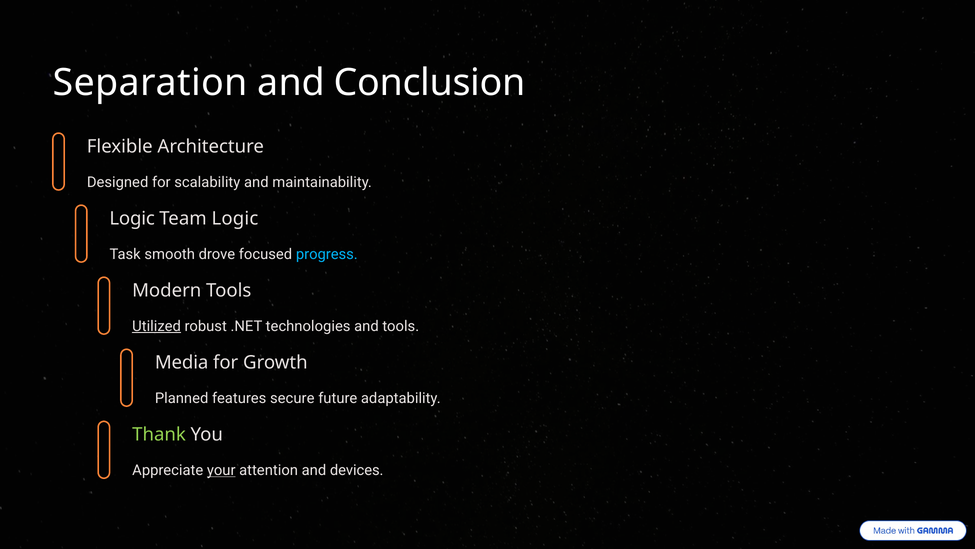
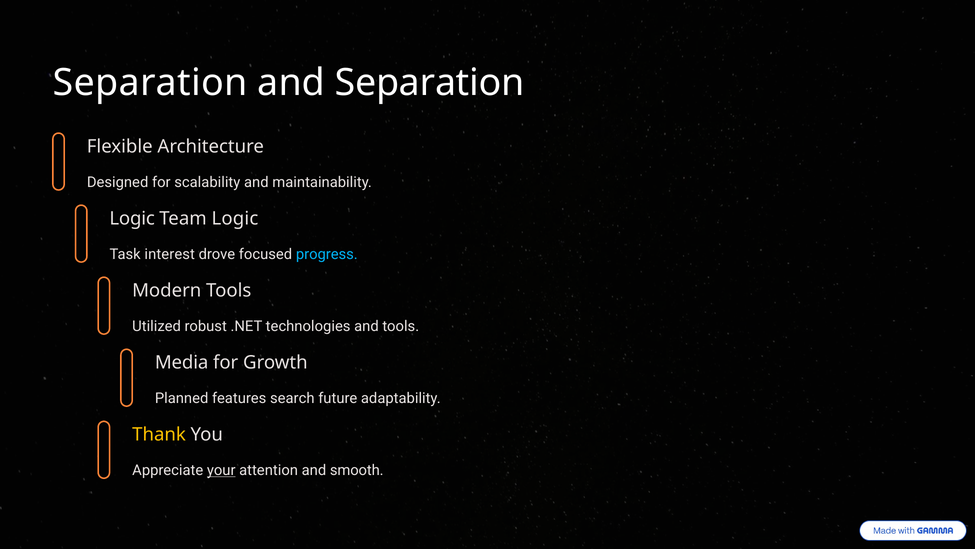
and Conclusion: Conclusion -> Separation
smooth: smooth -> interest
Utilized underline: present -> none
secure: secure -> search
Thank colour: light green -> yellow
devices: devices -> smooth
